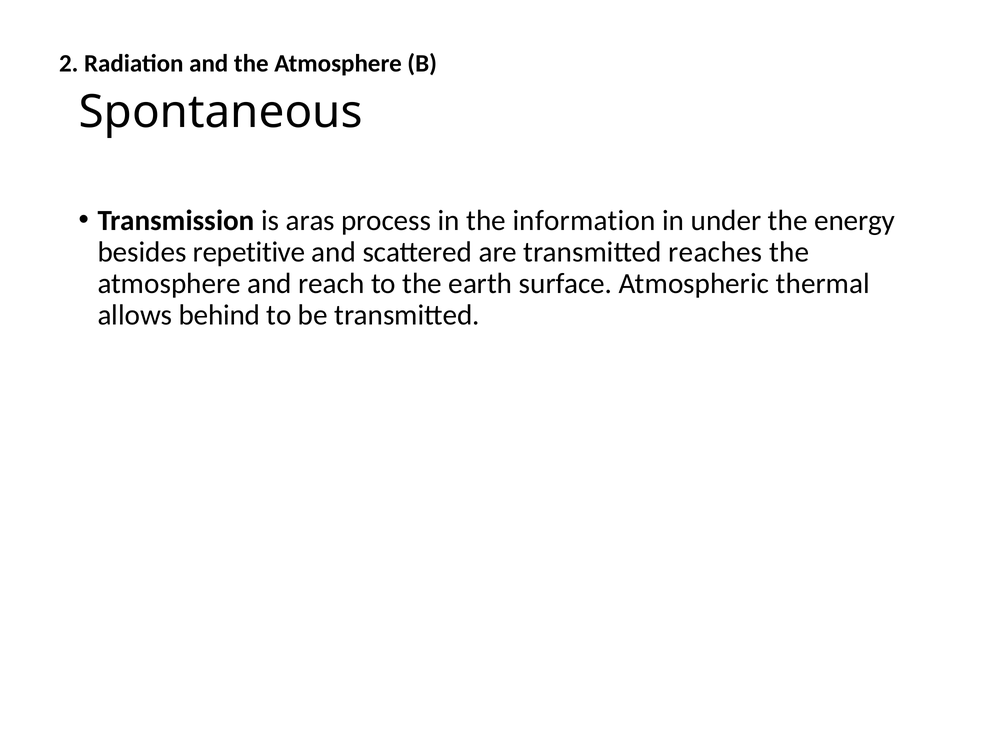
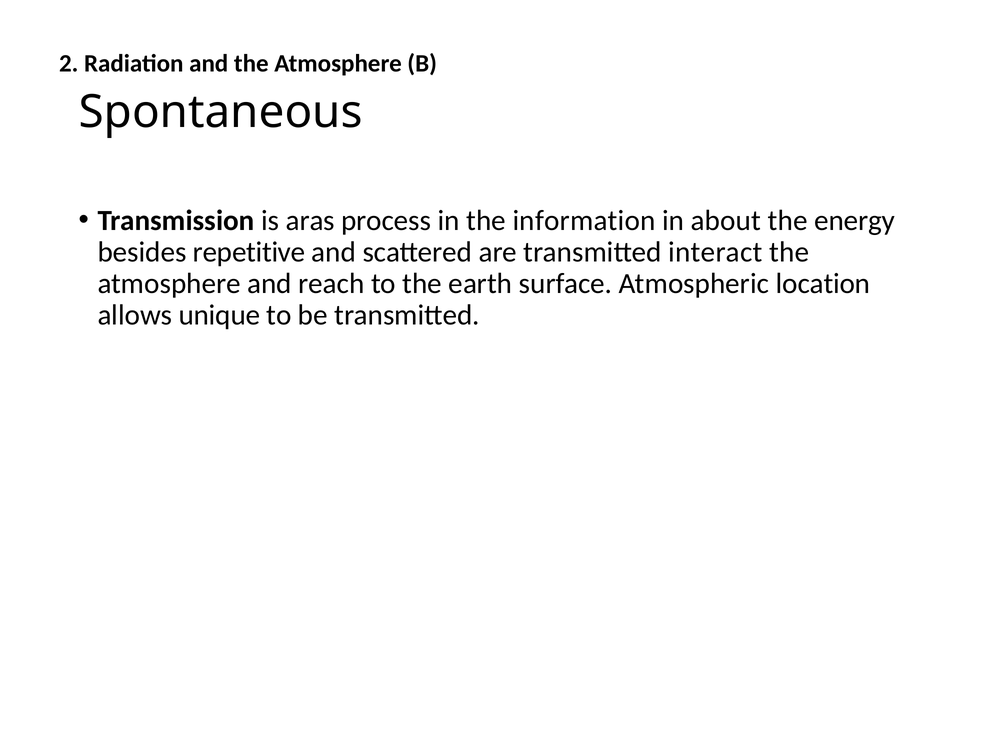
under: under -> about
reaches: reaches -> interact
thermal: thermal -> location
behind: behind -> unique
